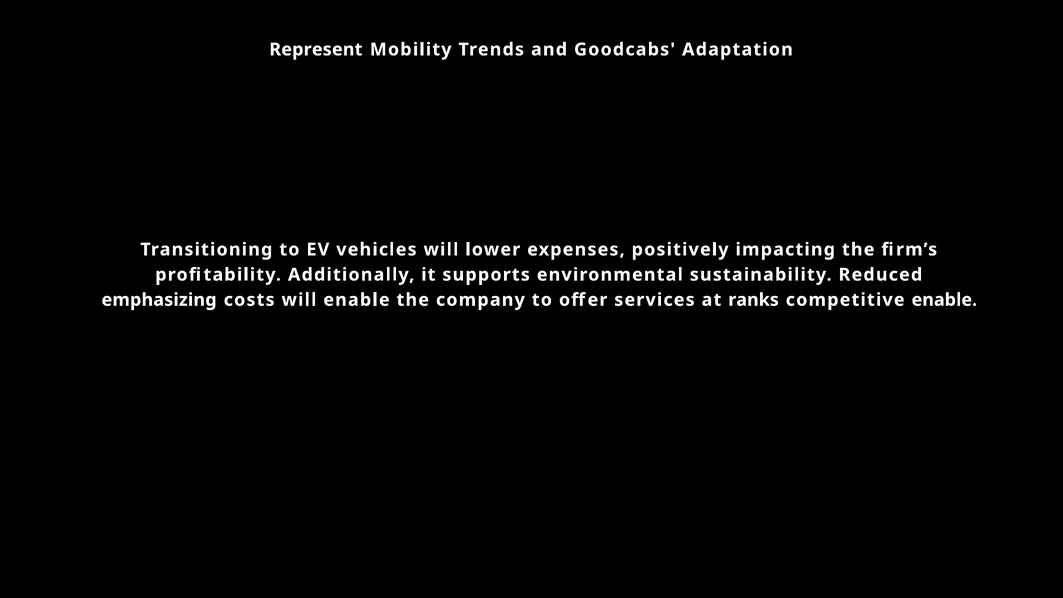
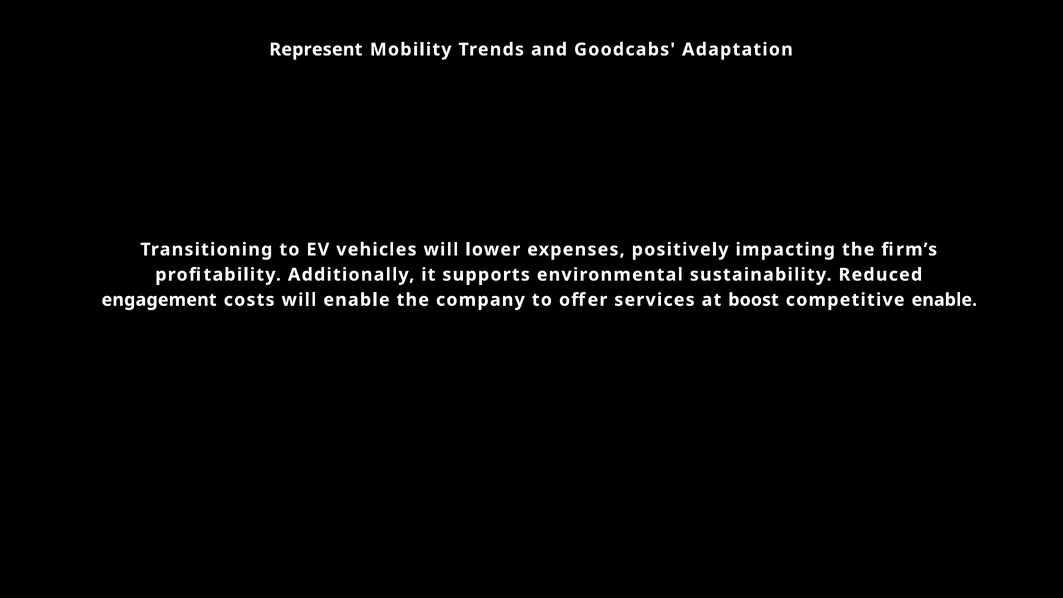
emphasizing: emphasizing -> engagement
ranks: ranks -> boost
